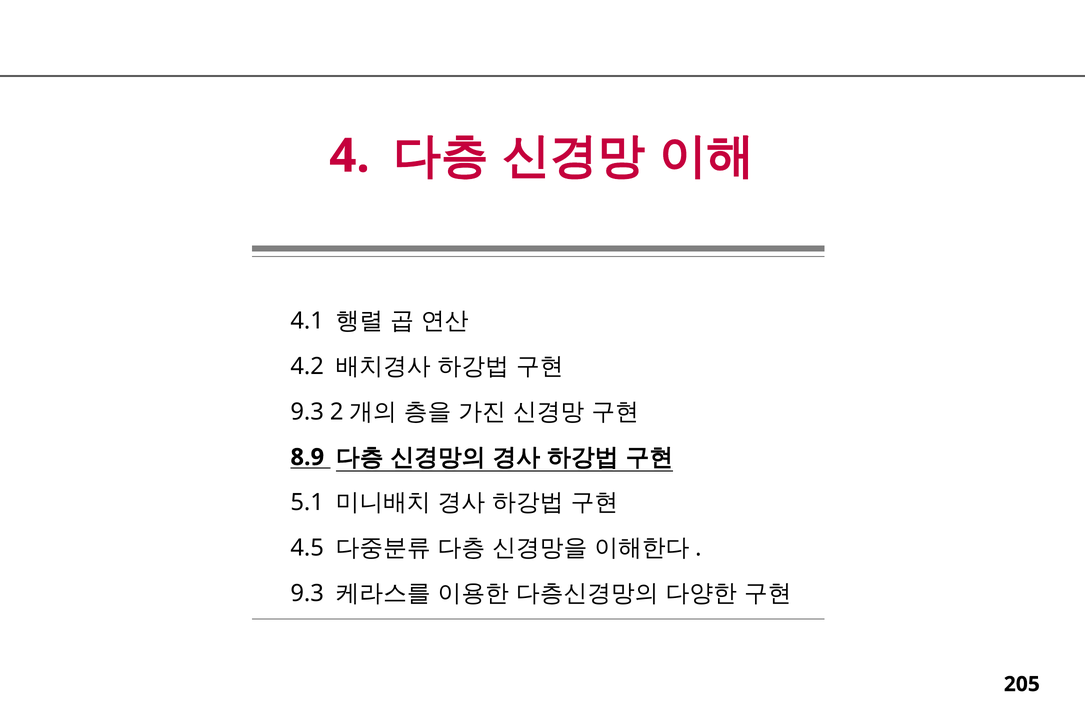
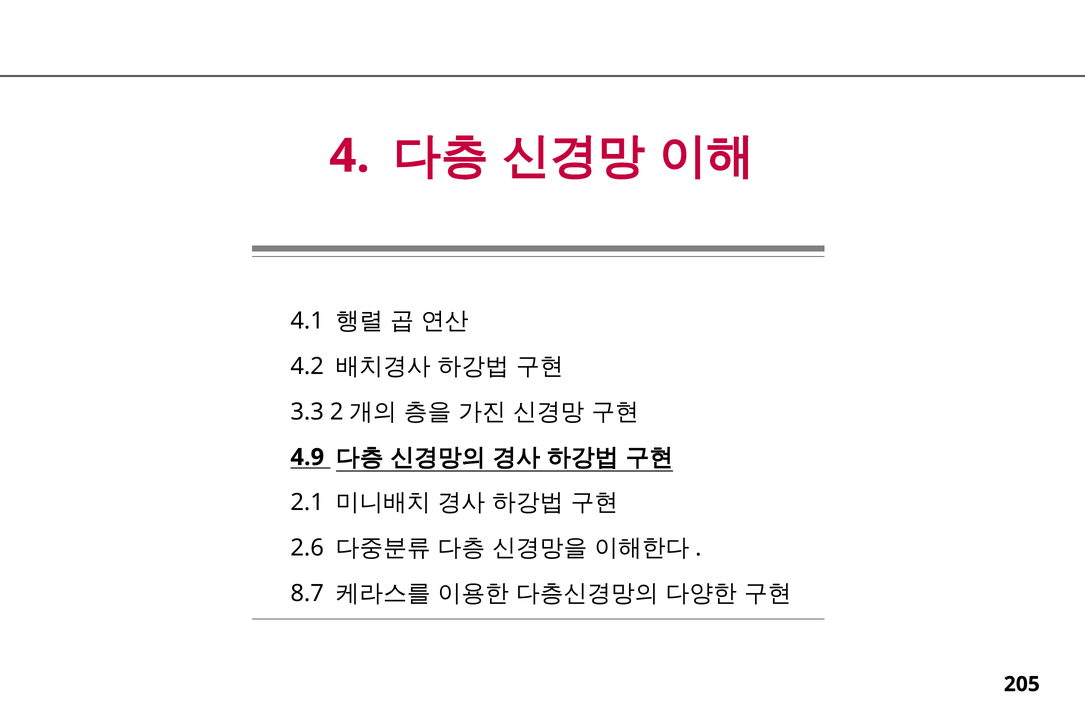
9.3 at (307, 412): 9.3 -> 3.3
8.9: 8.9 -> 4.9
5.1: 5.1 -> 2.1
4.5: 4.5 -> 2.6
9.3 at (307, 593): 9.3 -> 8.7
